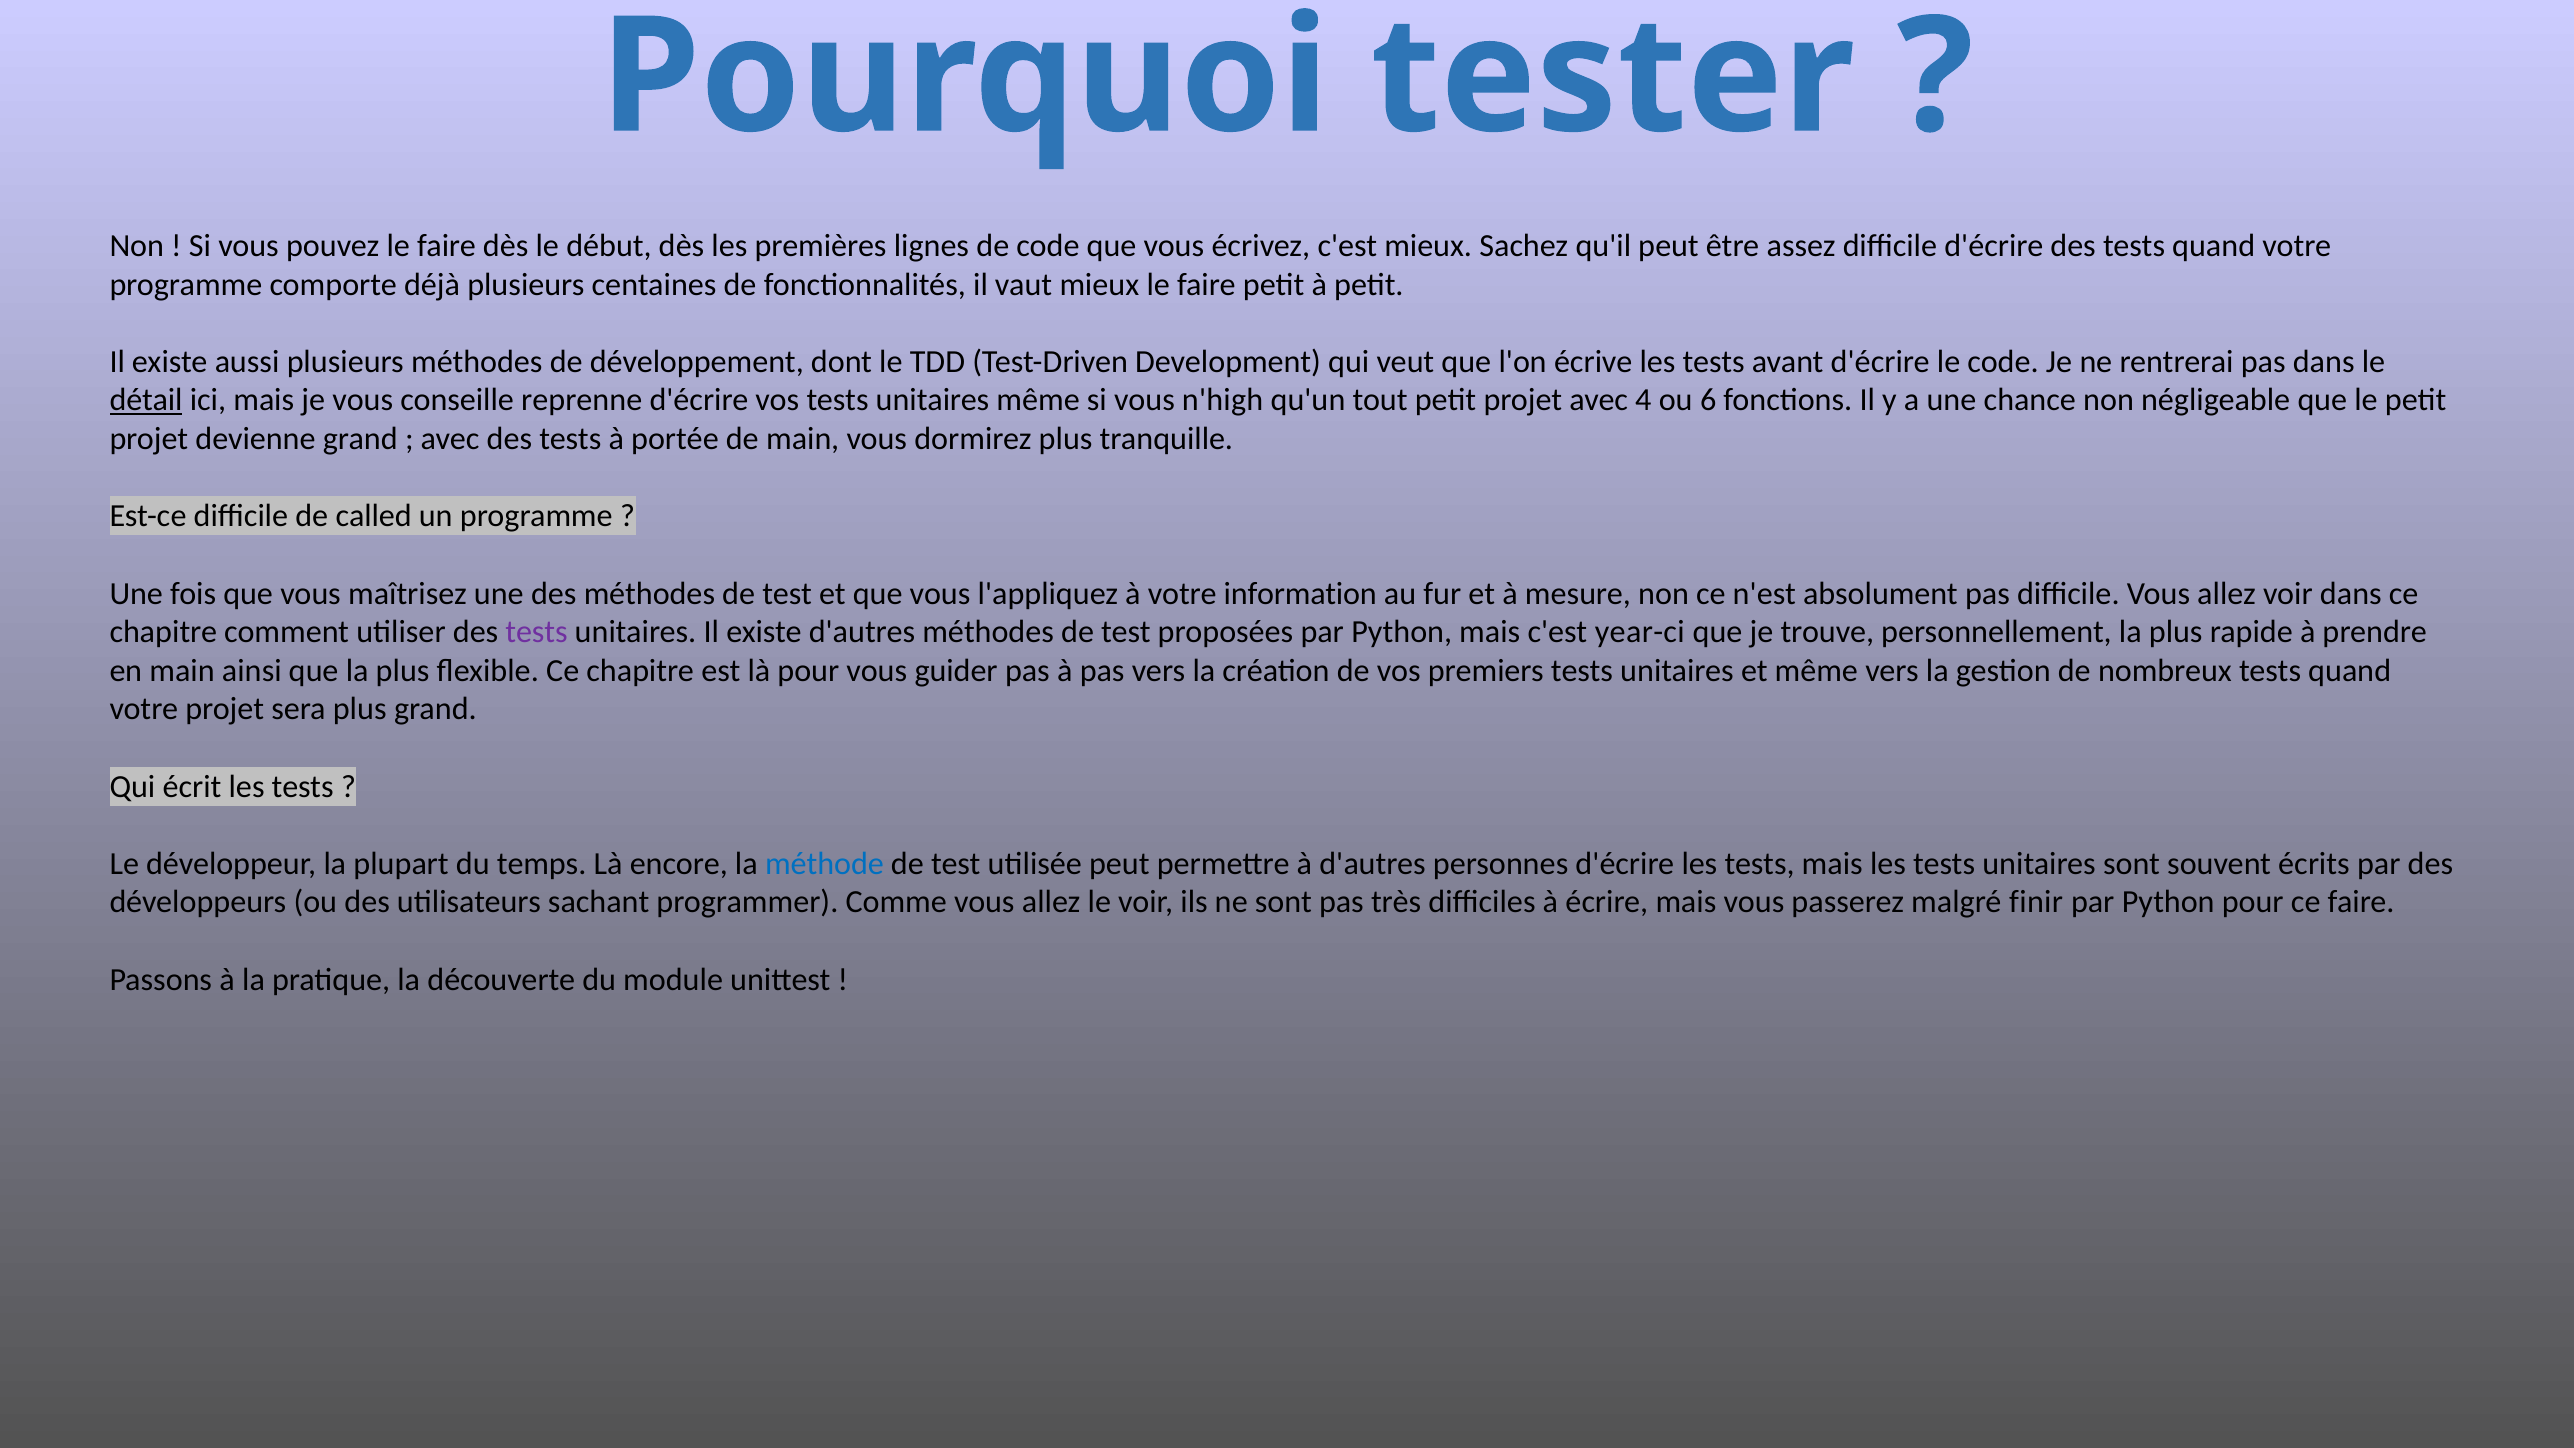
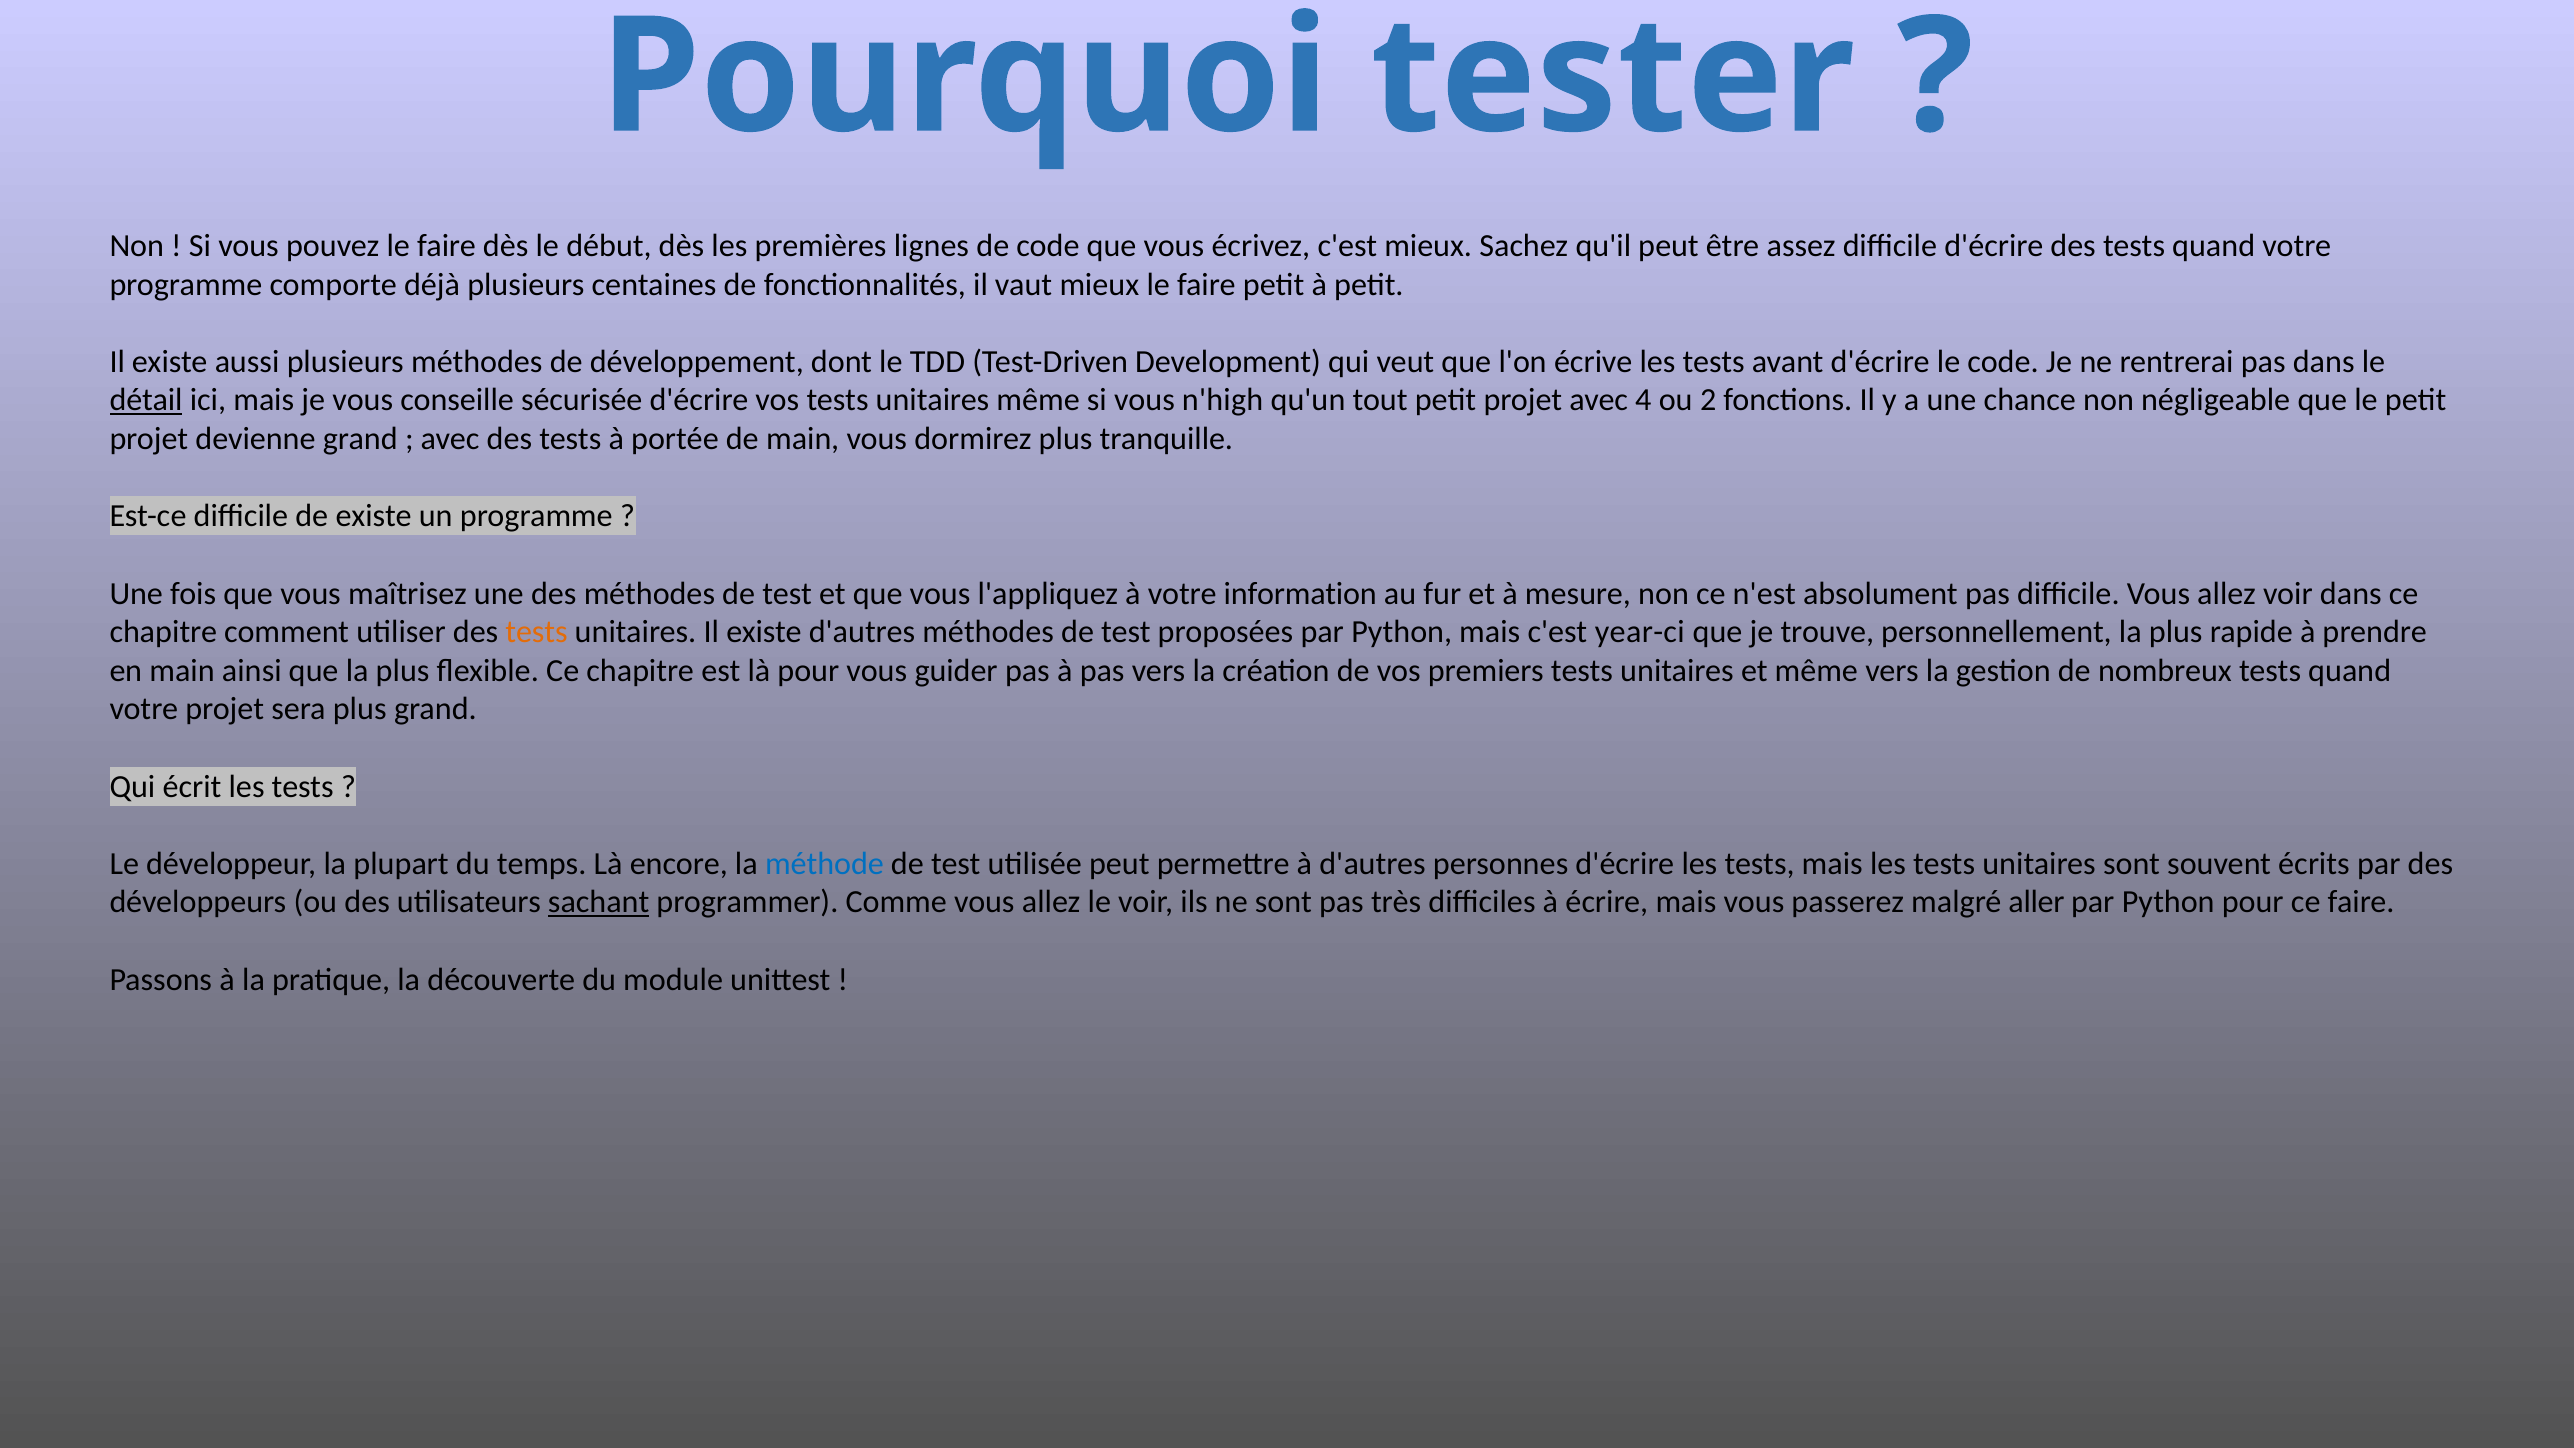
reprenne: reprenne -> sécurisée
6: 6 -> 2
de called: called -> existe
tests at (537, 632) colour: purple -> orange
sachant underline: none -> present
finir: finir -> aller
